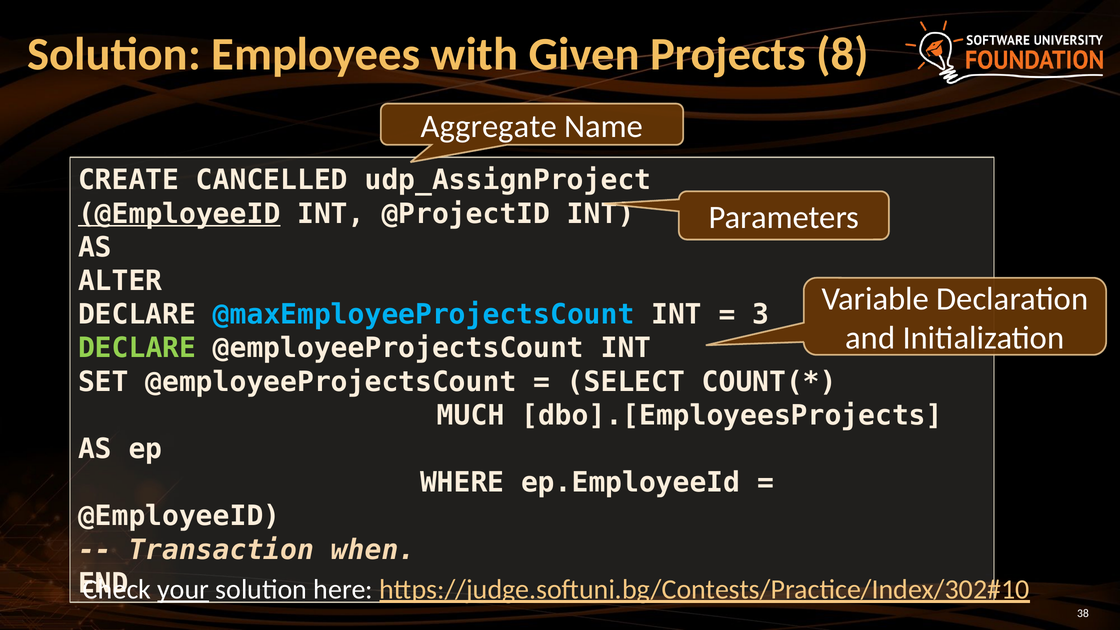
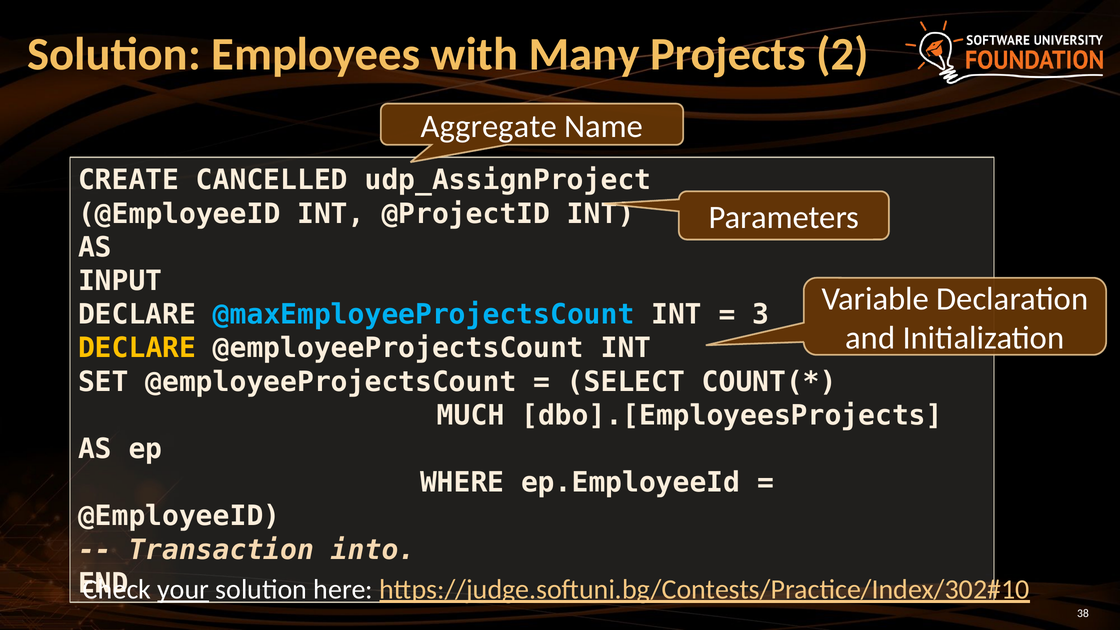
Given: Given -> Many
8: 8 -> 2
@EmployeeID at (179, 214) underline: present -> none
ALTER: ALTER -> INPUT
DECLARE at (137, 348) colour: light green -> yellow
when: when -> into
